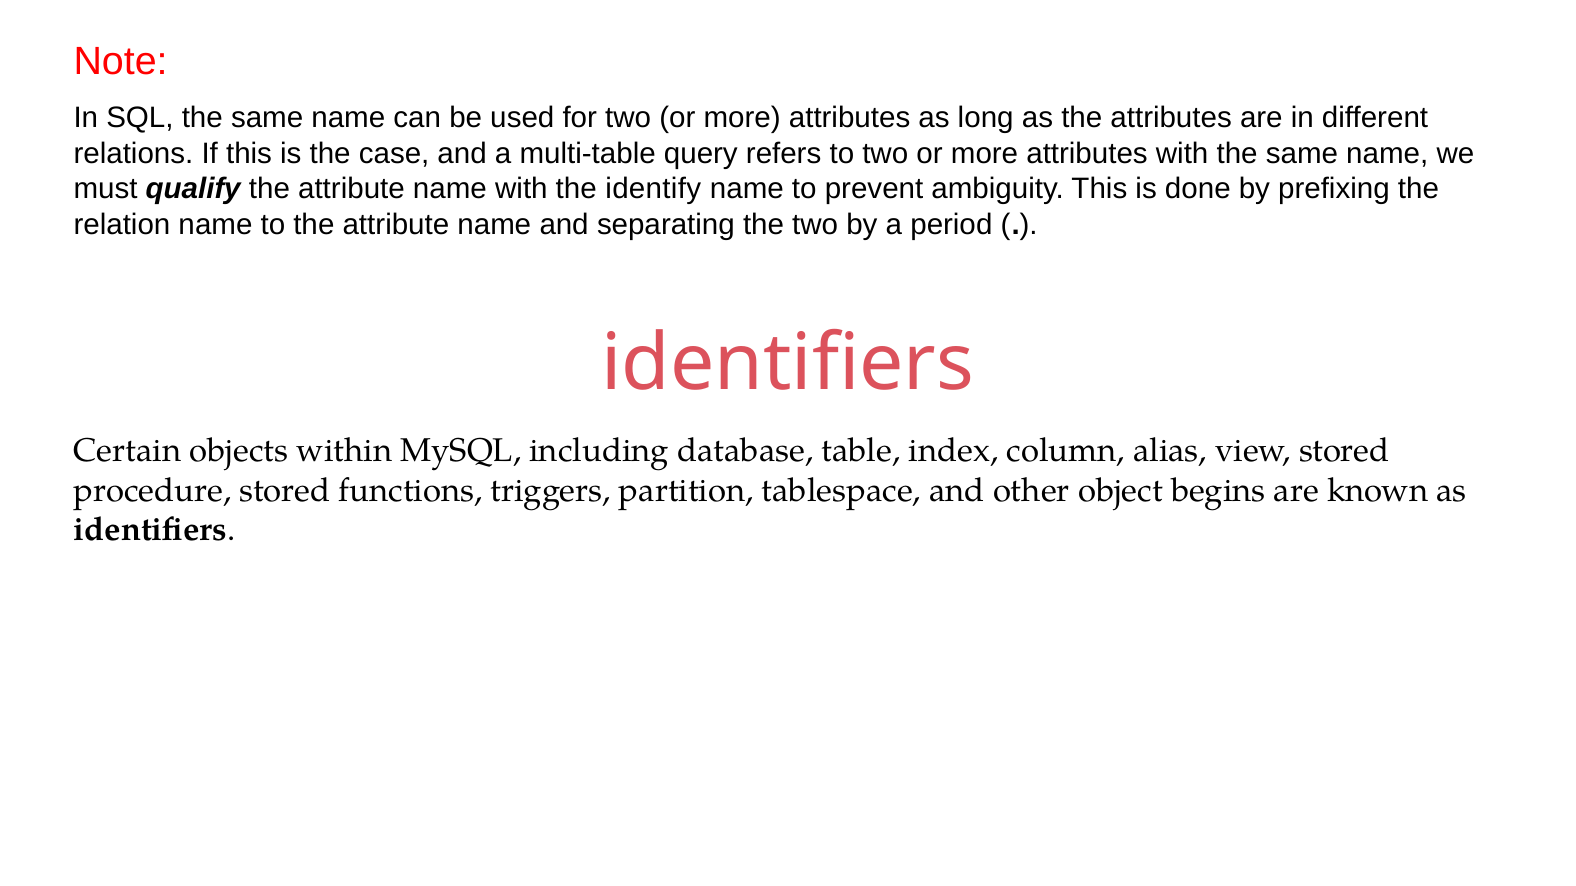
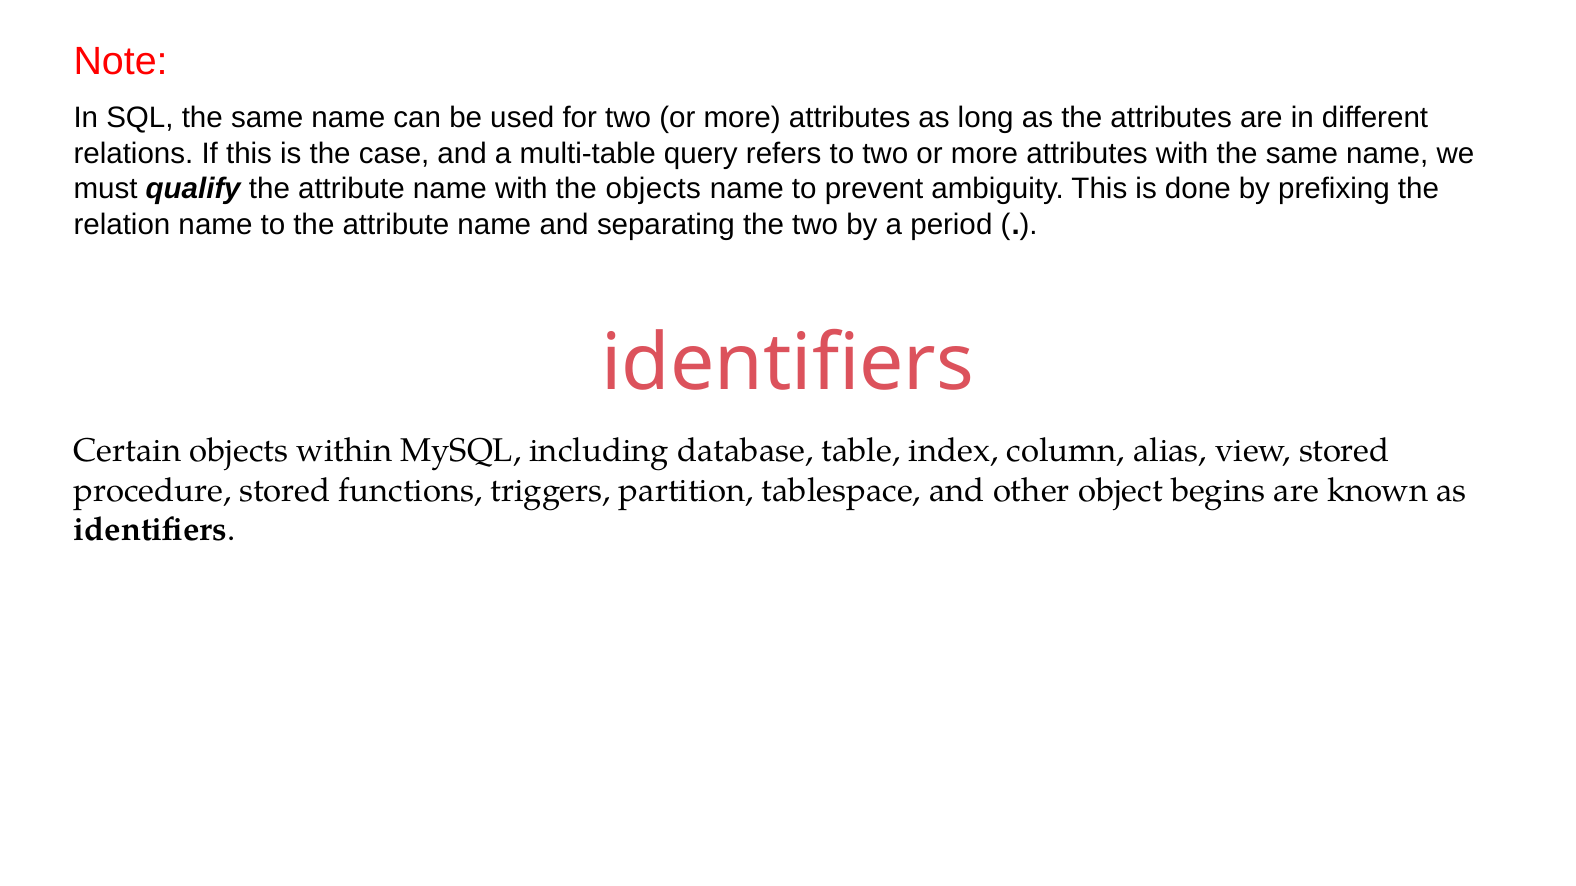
the identify: identify -> objects
